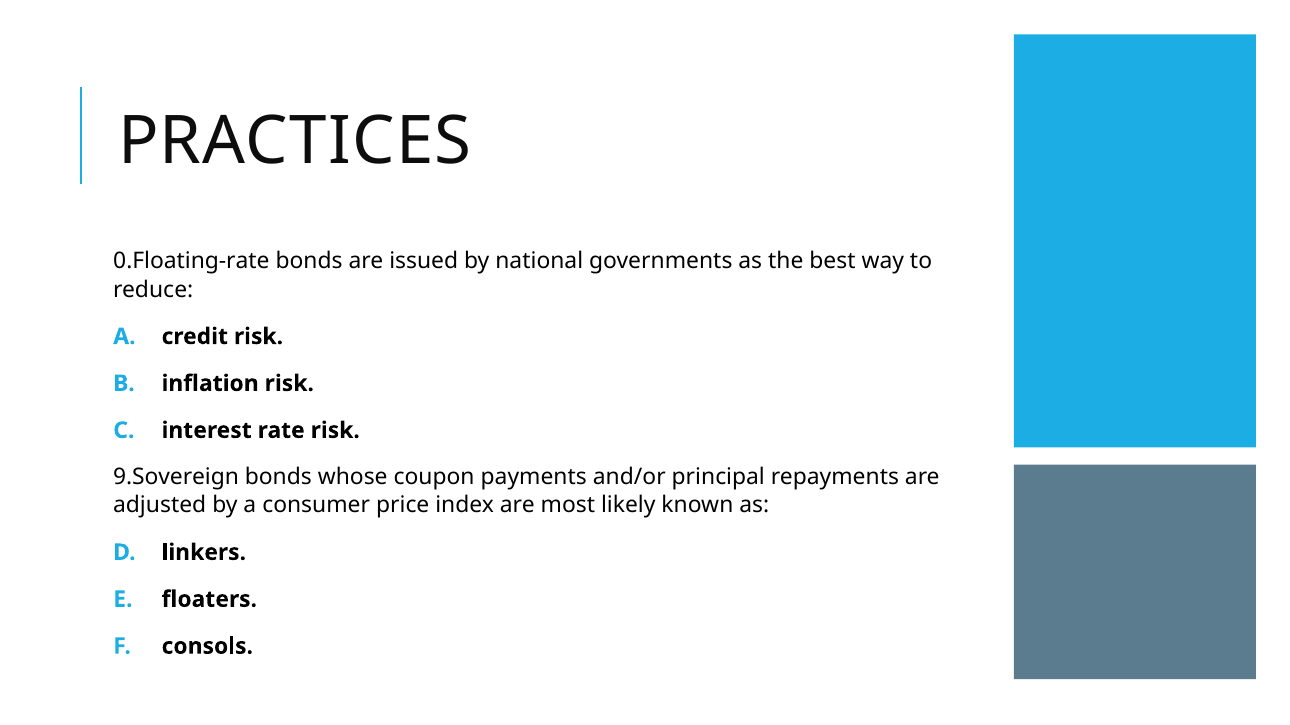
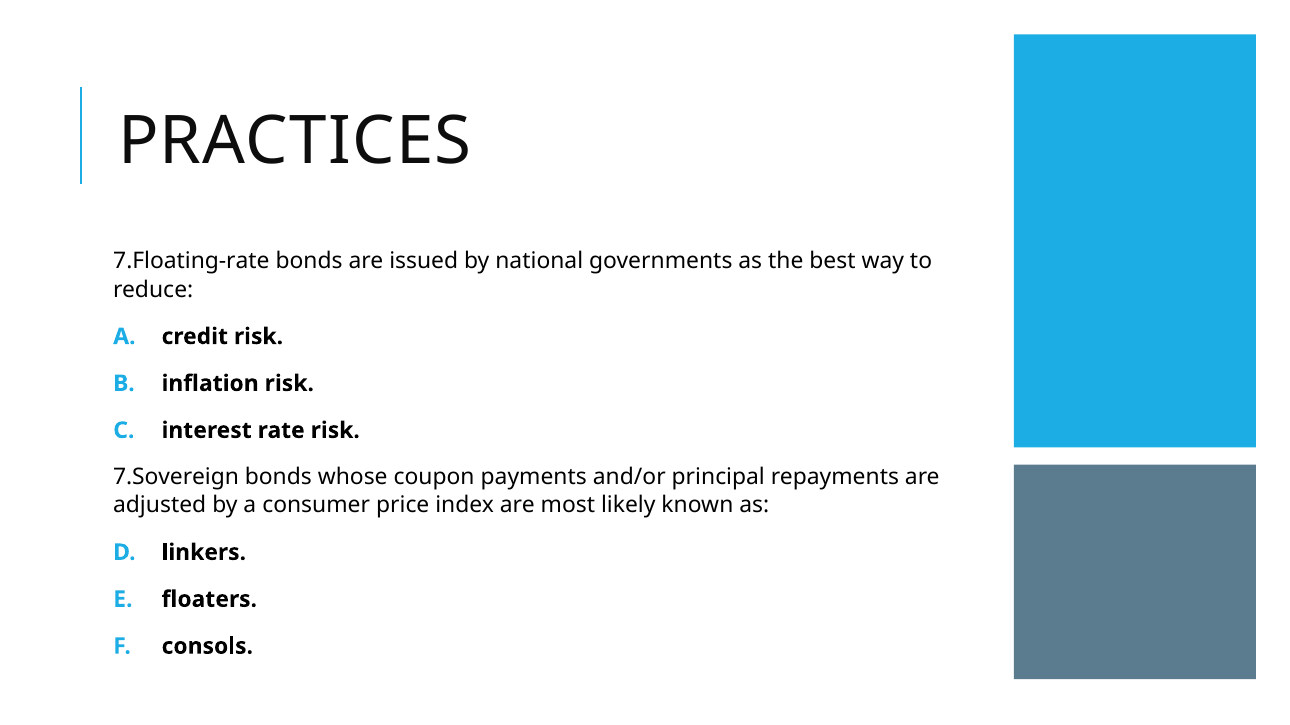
0.Floating-rate: 0.Floating-rate -> 7.Floating-rate
9.Sovereign: 9.Sovereign -> 7.Sovereign
